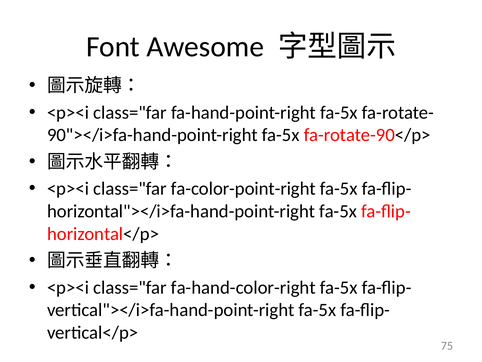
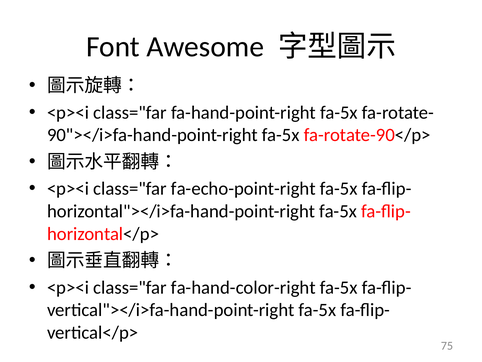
fa-color-point-right: fa-color-point-right -> fa-echo-point-right
